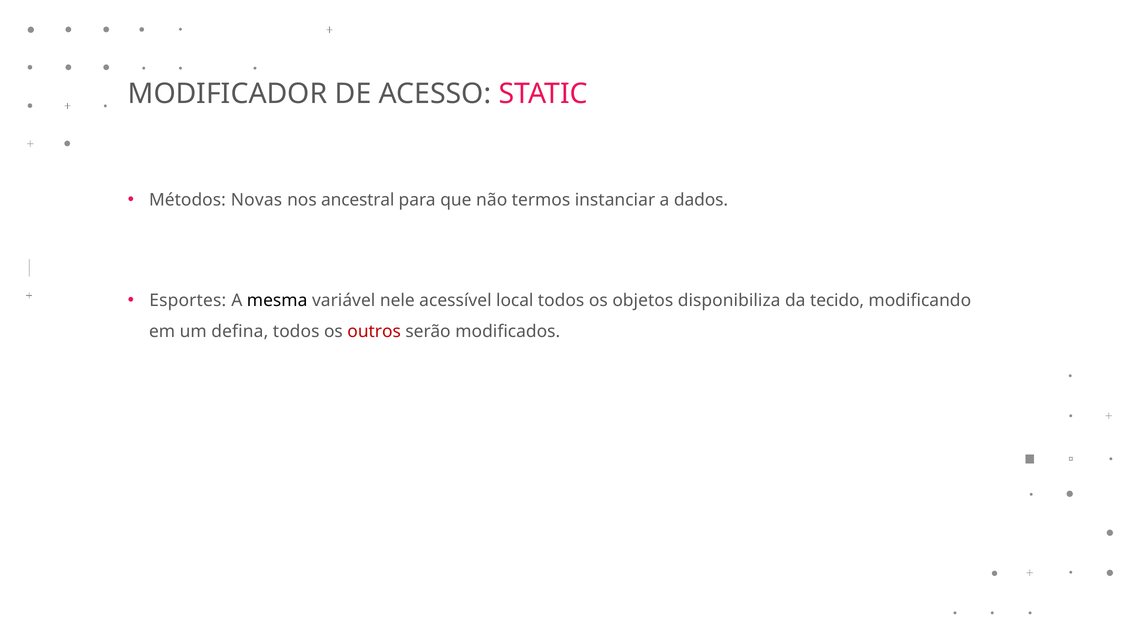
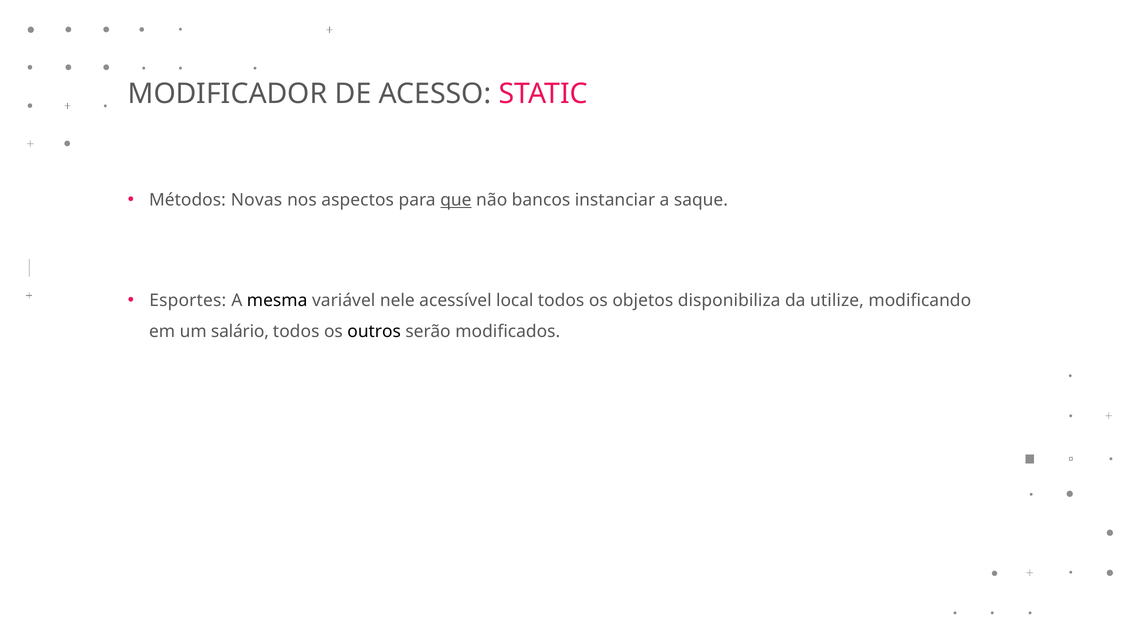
ancestral: ancestral -> aspectos
que underline: none -> present
termos: termos -> bancos
dados: dados -> saque
tecido: tecido -> utilize
defina: defina -> salário
outros colour: red -> black
